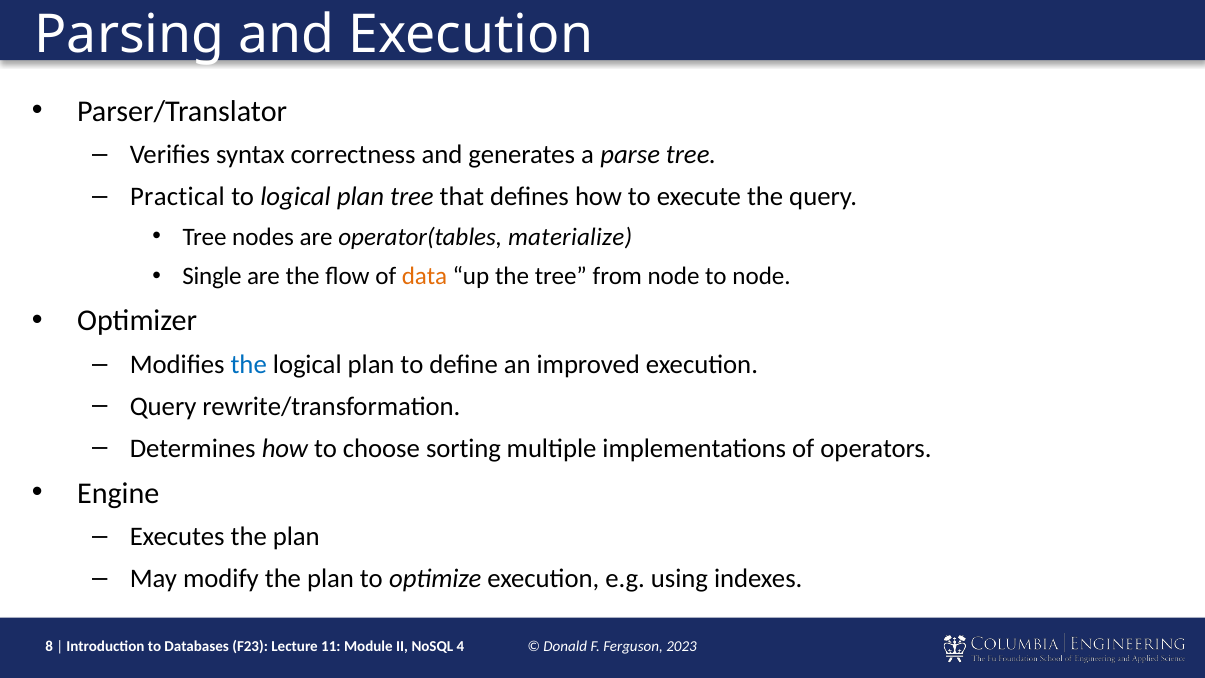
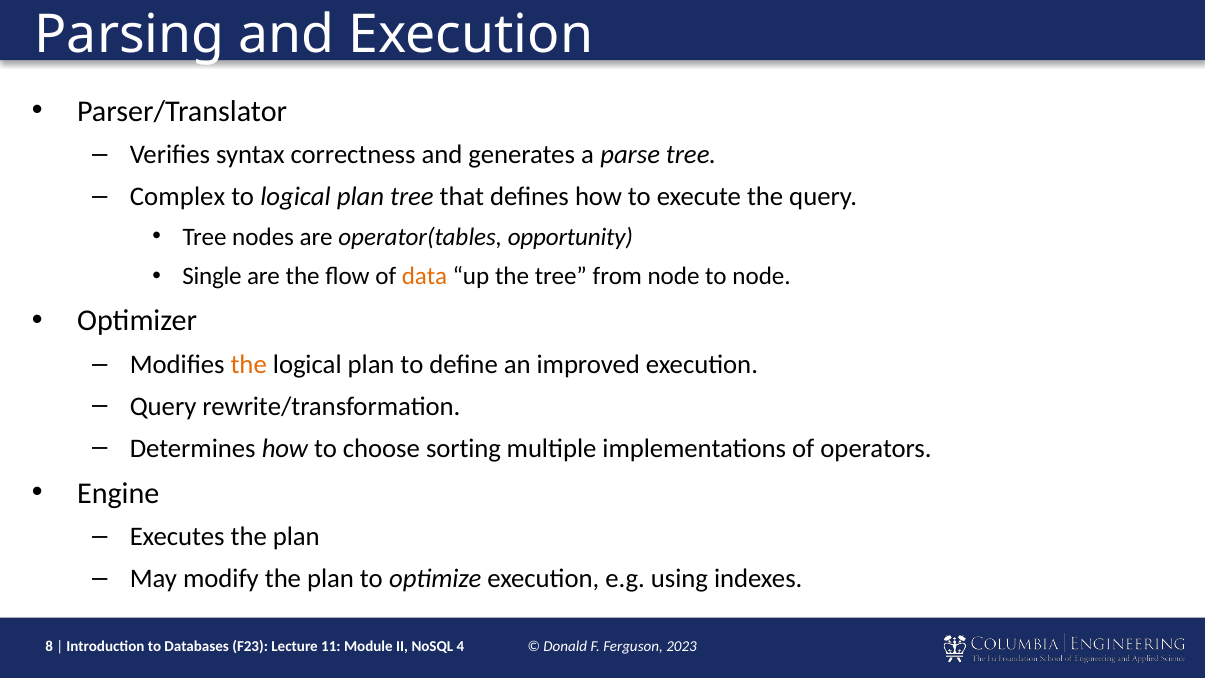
Practical: Practical -> Complex
materialize: materialize -> opportunity
the at (249, 364) colour: blue -> orange
